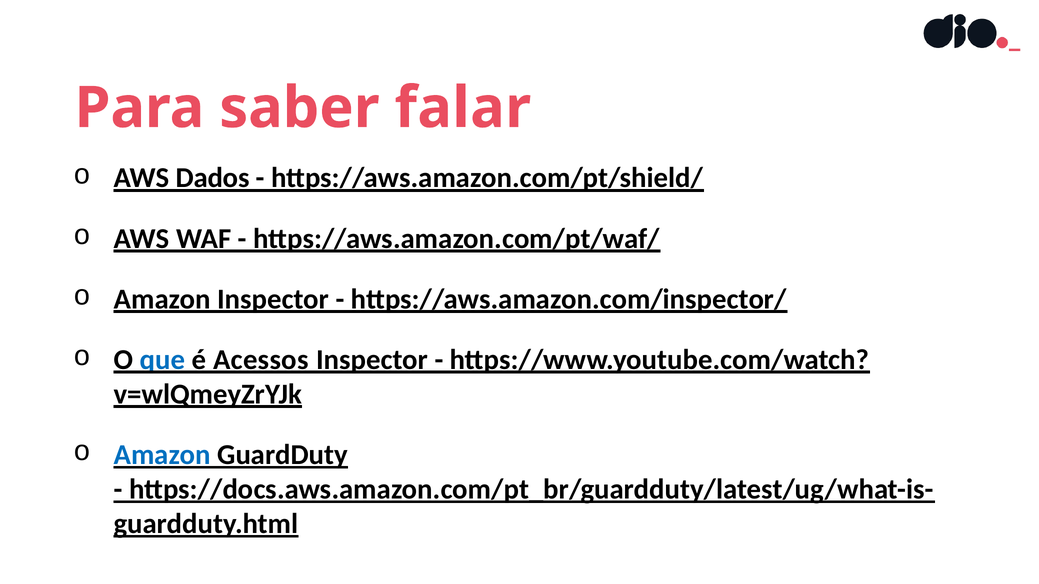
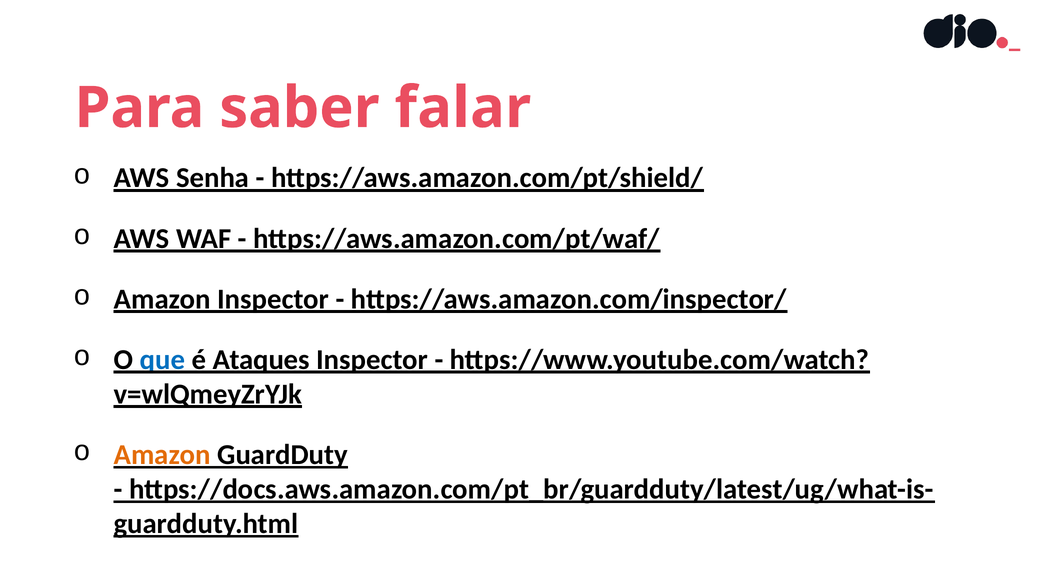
Dados: Dados -> Senha
Acessos: Acessos -> Ataques
Amazon at (162, 455) colour: blue -> orange
